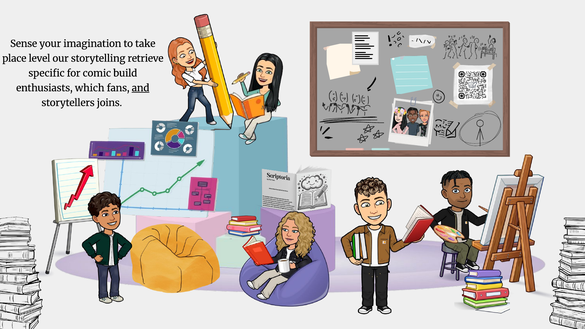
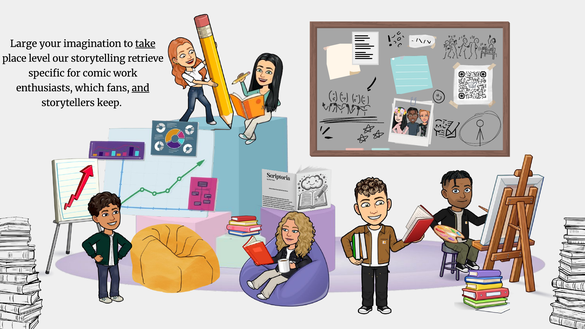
Sense: Sense -> Large
take underline: none -> present
build: build -> work
joins: joins -> keep
